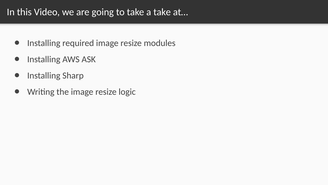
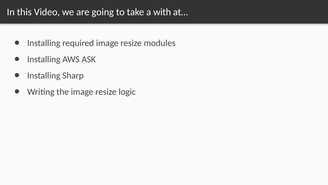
a take: take -> with
